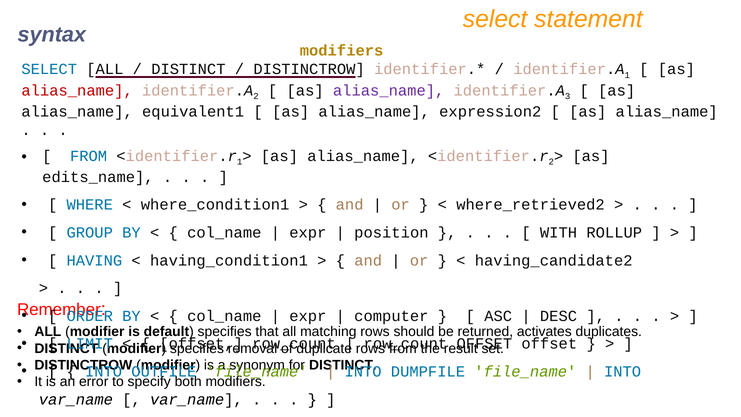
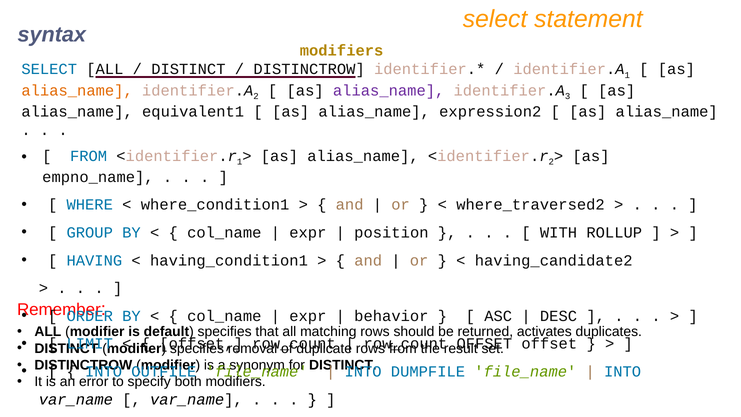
alias_name at (77, 90) colour: red -> orange
edits_name: edits_name -> empno_name
where_retrieved2: where_retrieved2 -> where_traversed2
computer: computer -> behavior
